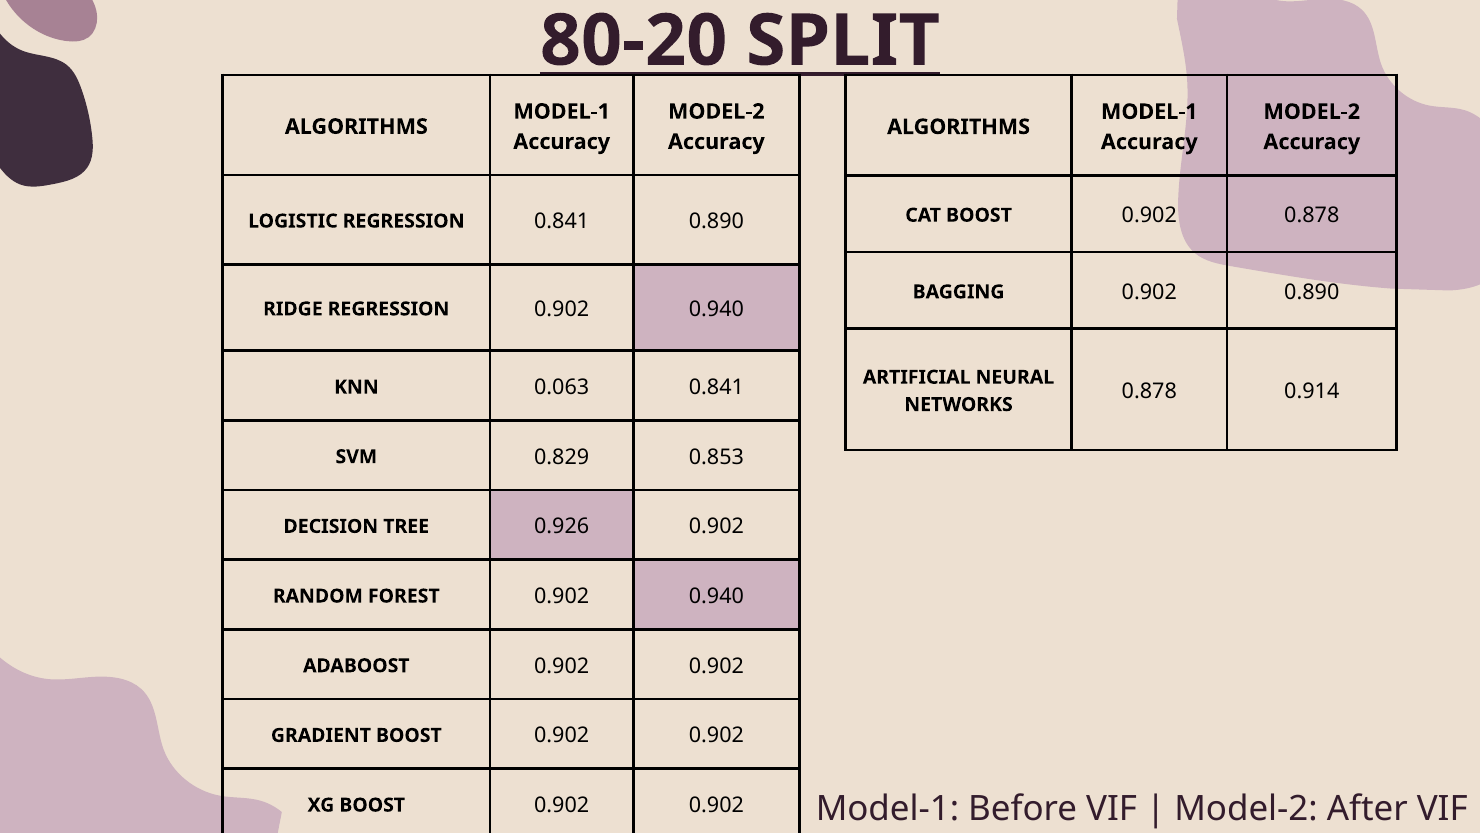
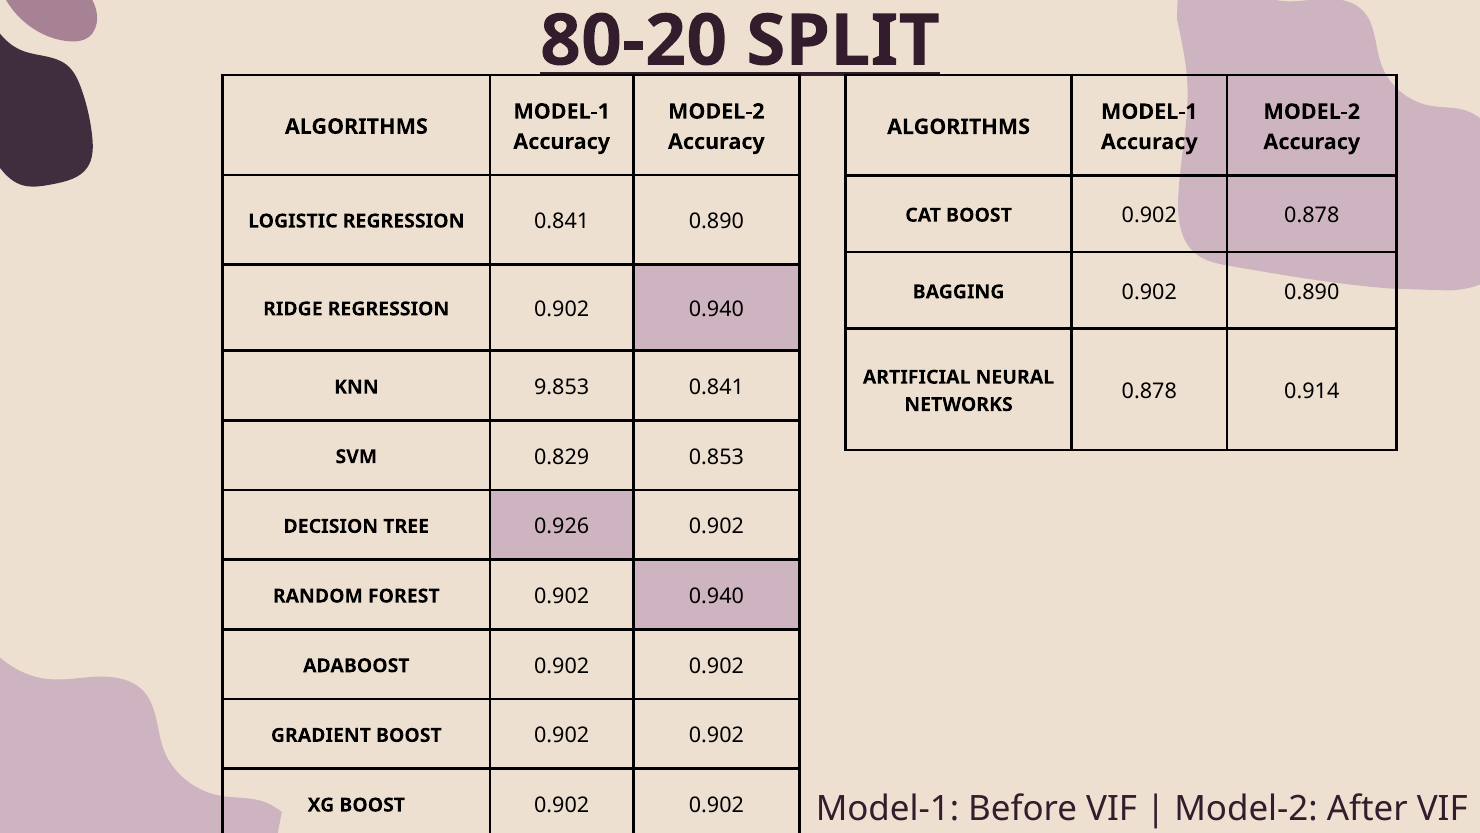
0.063: 0.063 -> 9.853
